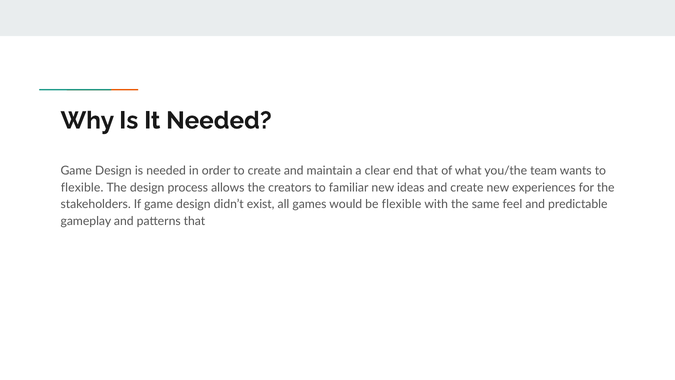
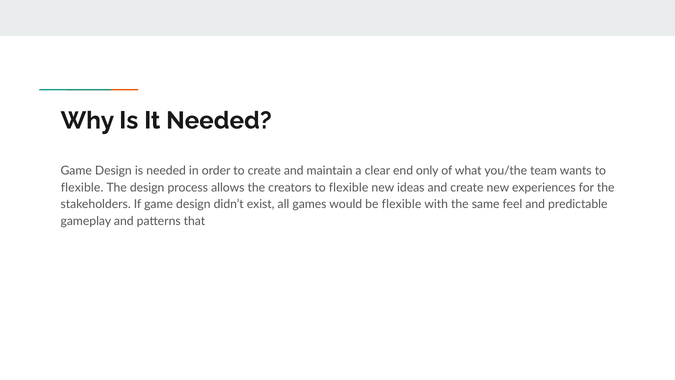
end that: that -> only
creators to familiar: familiar -> flexible
